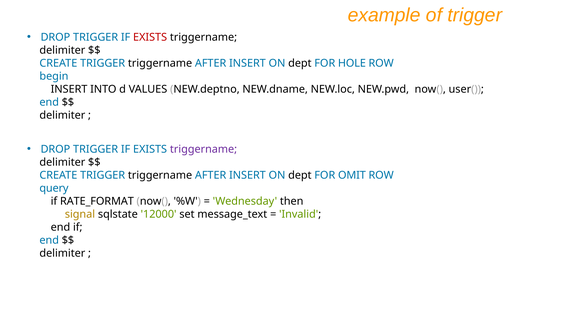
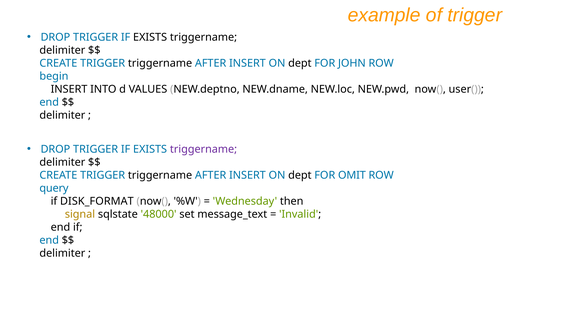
EXISTS at (150, 37) colour: red -> black
HOLE: HOLE -> JOHN
RATE_FORMAT: RATE_FORMAT -> DISK_FORMAT
12000: 12000 -> 48000
